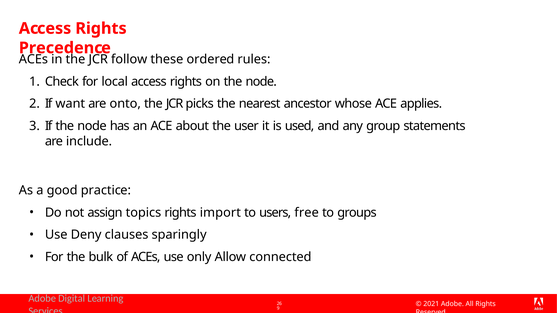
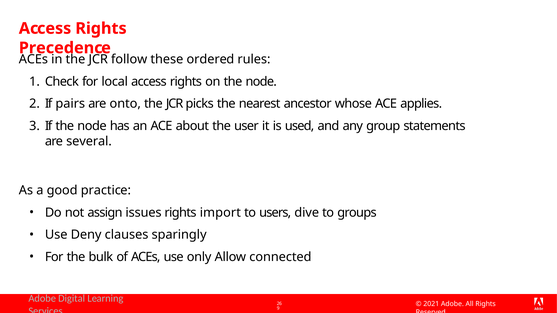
want: want -> pairs
include: include -> several
topics: topics -> issues
free: free -> dive
